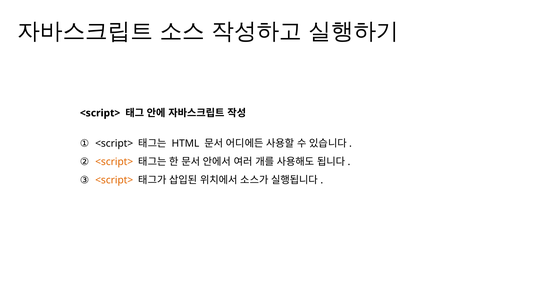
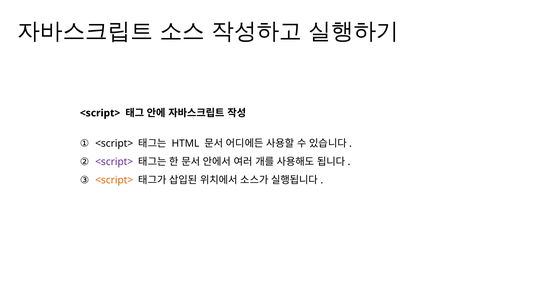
<script> at (114, 162) colour: orange -> purple
